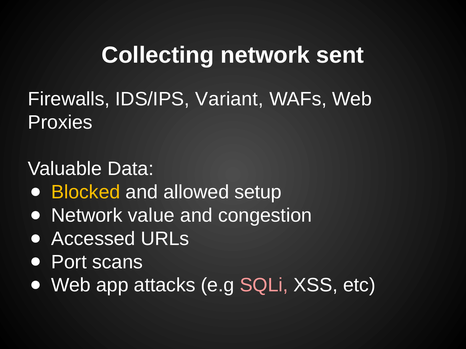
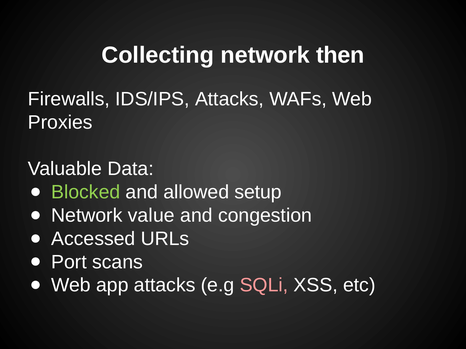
sent: sent -> then
IDS/IPS Variant: Variant -> Attacks
Blocked colour: yellow -> light green
